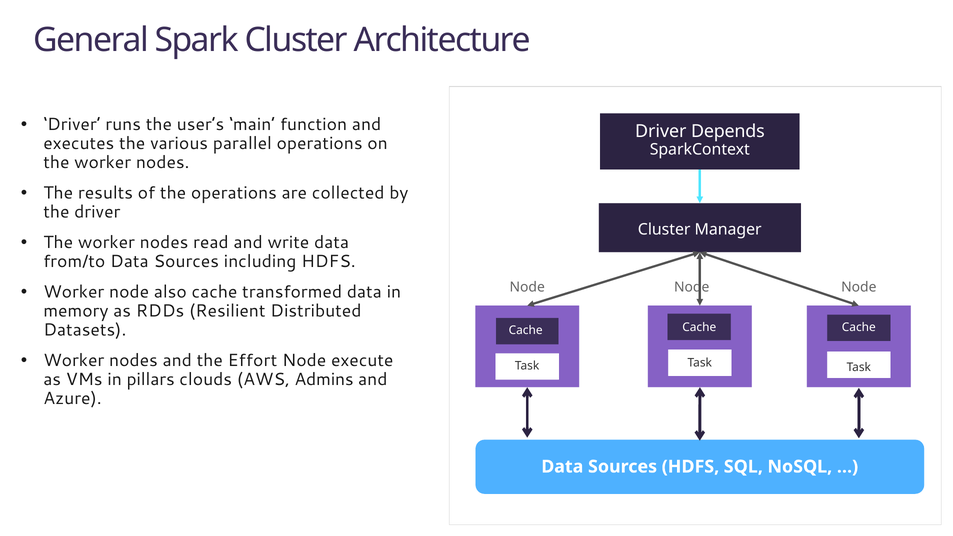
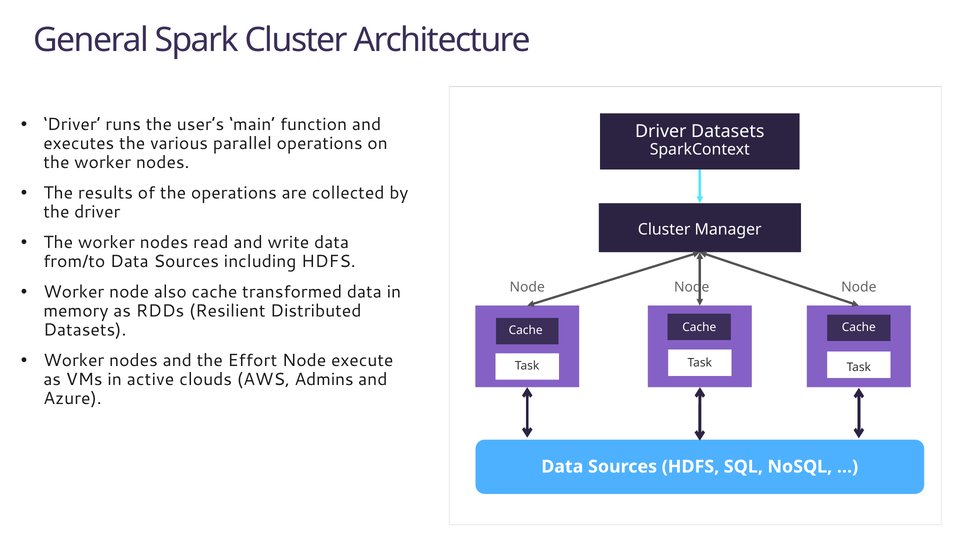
Driver Depends: Depends -> Datasets
pillars: pillars -> active
